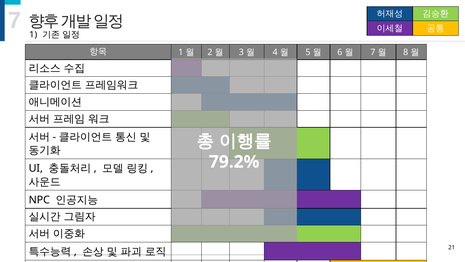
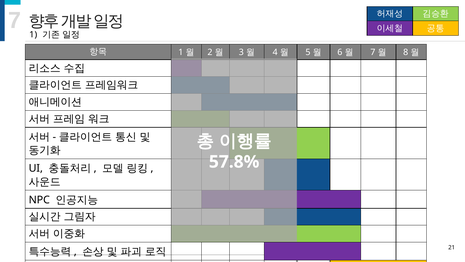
79.2%: 79.2% -> 57.8%
